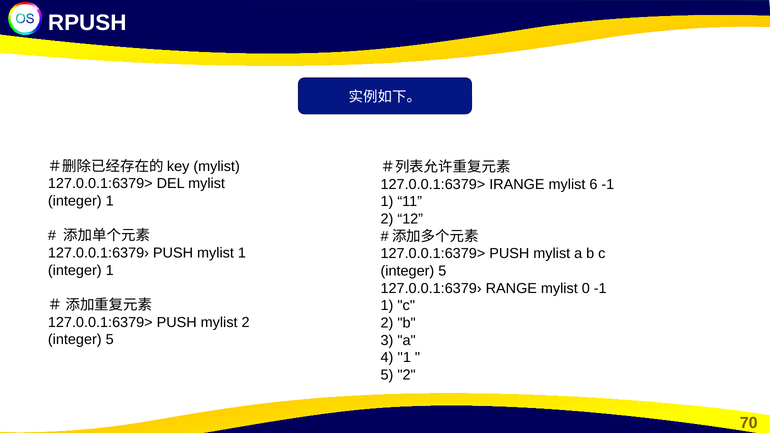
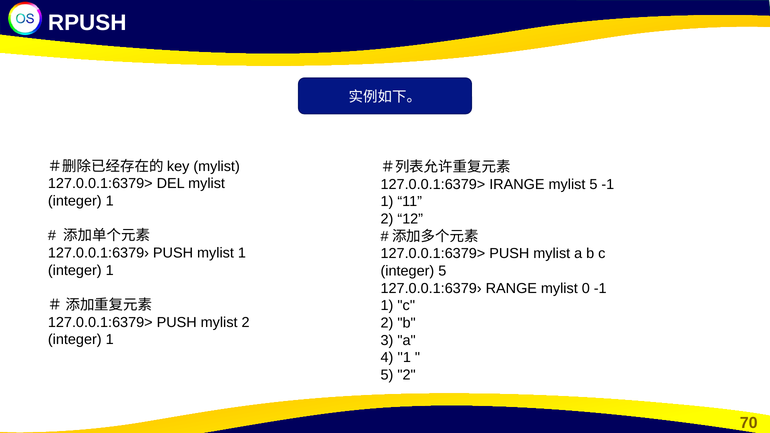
mylist 6: 6 -> 5
5 at (110, 340): 5 -> 1
